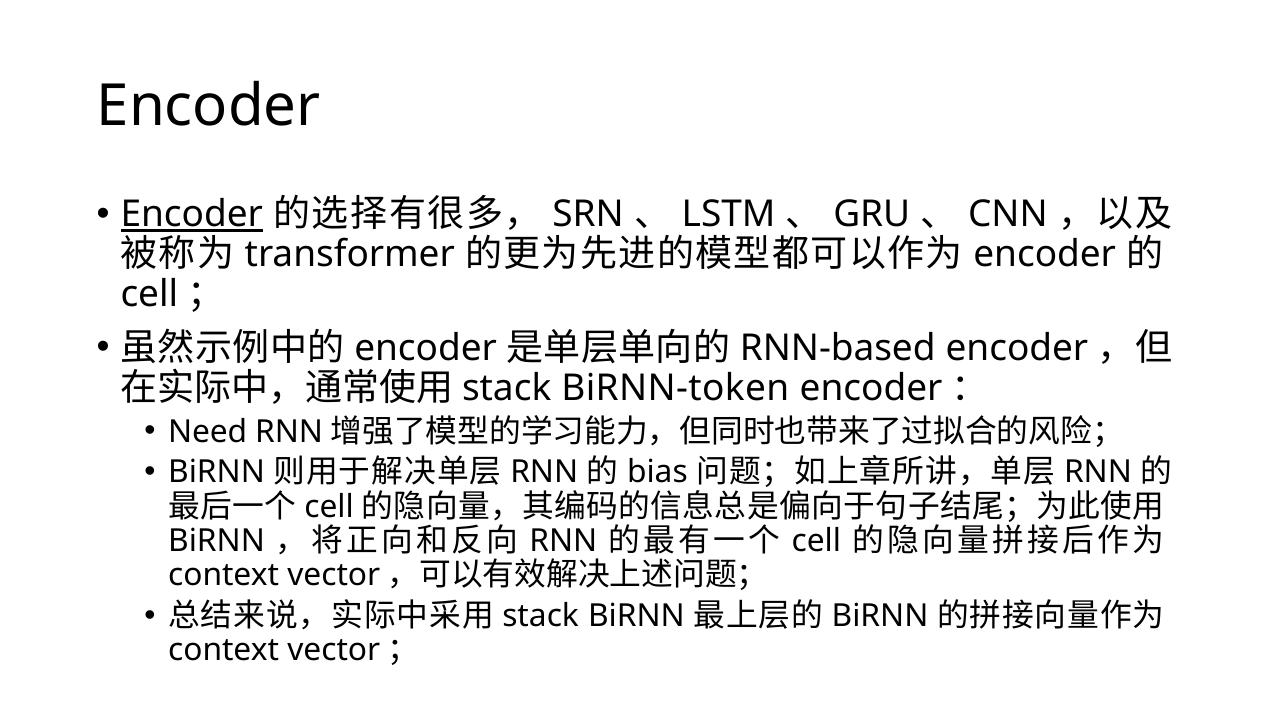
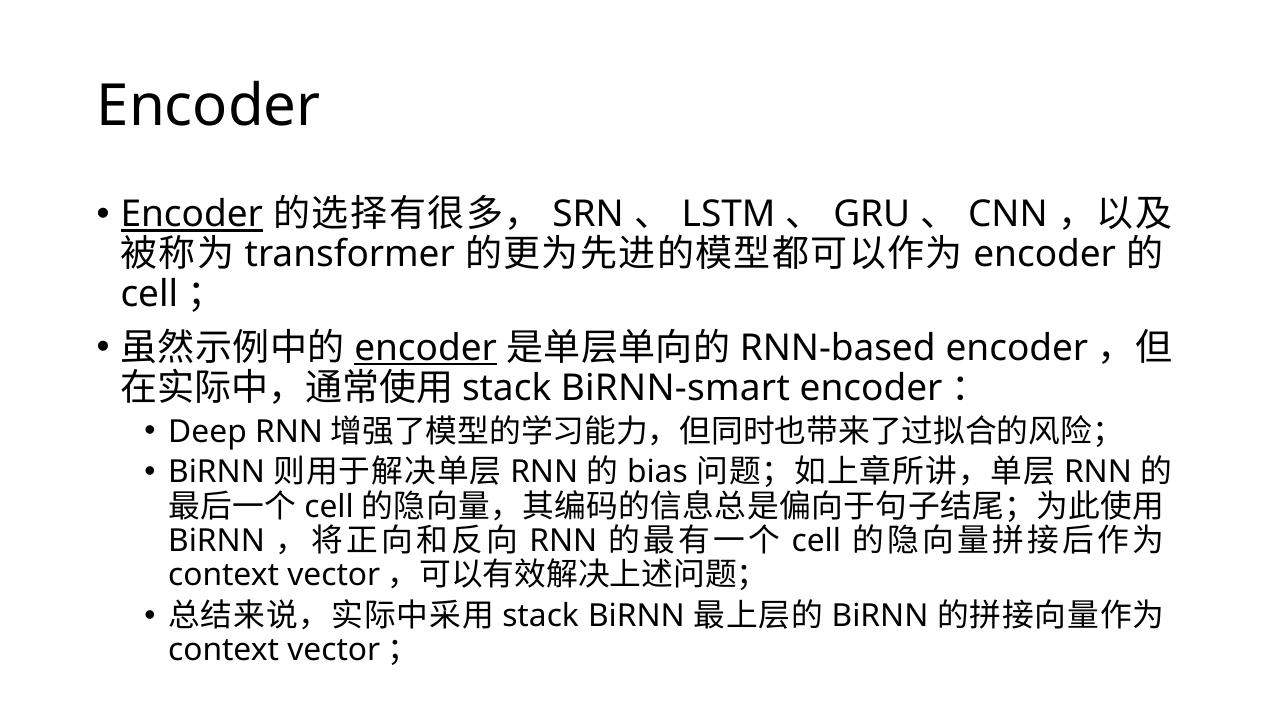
encoder at (426, 348) underline: none -> present
BiRNN-token: BiRNN-token -> BiRNN-smart
Need: Need -> Deep
